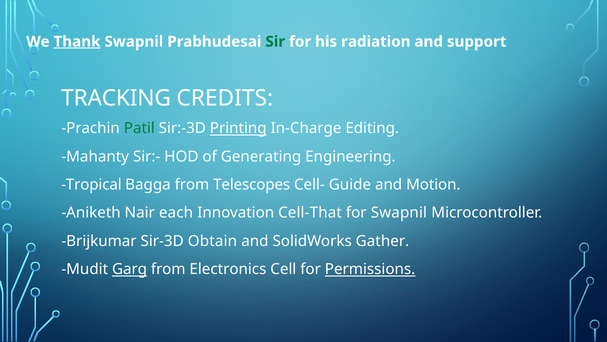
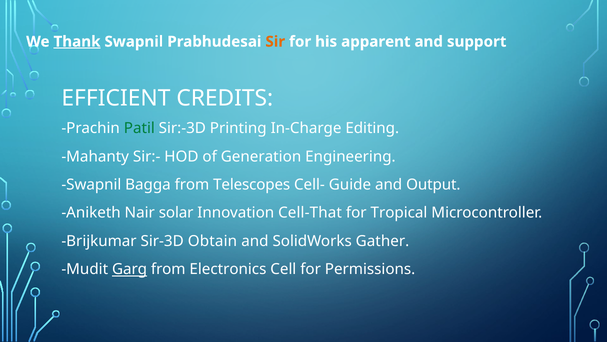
Sir colour: green -> orange
radiation: radiation -> apparent
TRACKING: TRACKING -> EFFICIENT
Printing underline: present -> none
Generating: Generating -> Generation
Tropical at (91, 184): Tropical -> Swapnil
Motion: Motion -> Output
each: each -> solar
for Swapnil: Swapnil -> Tropical
Permissions underline: present -> none
